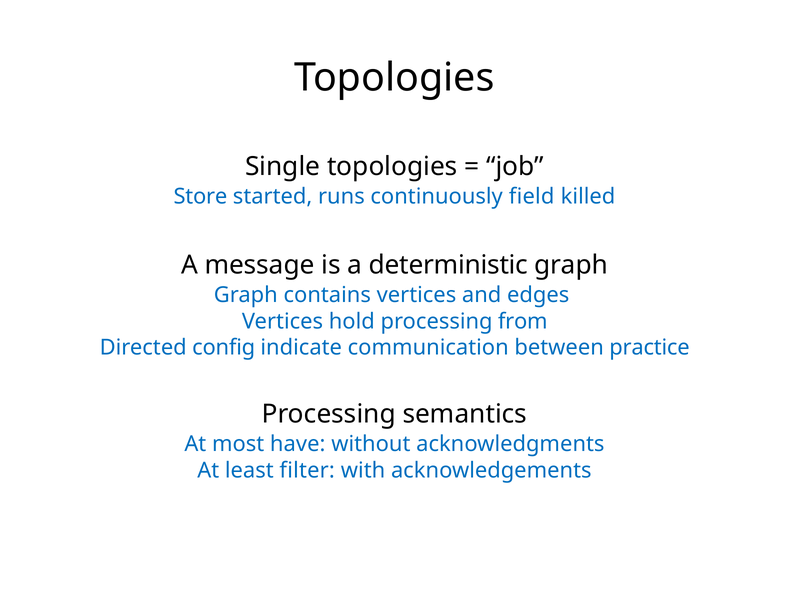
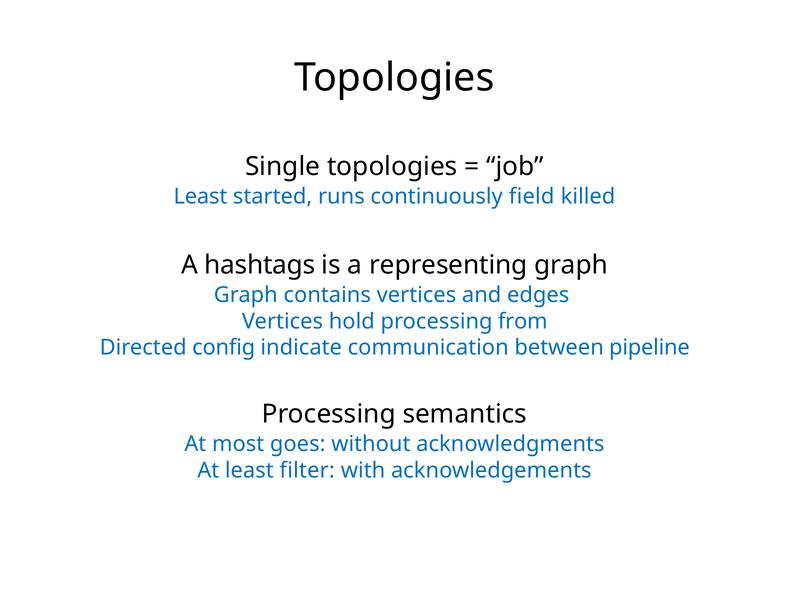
Store at (200, 196): Store -> Least
message: message -> hashtags
deterministic: deterministic -> representing
practice: practice -> pipeline
have: have -> goes
